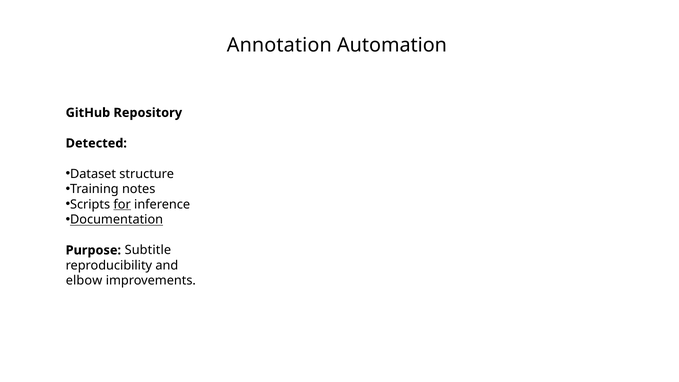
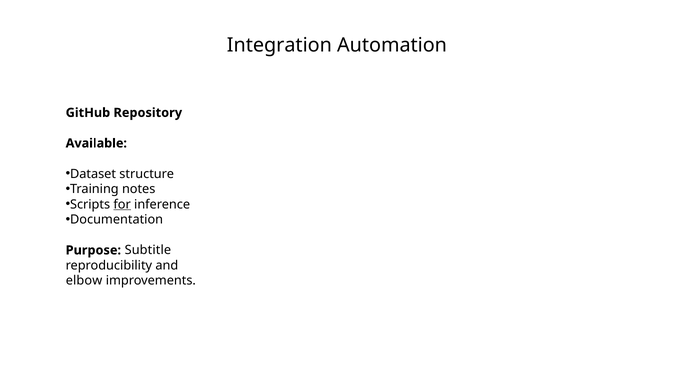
Annotation: Annotation -> Integration
Detected: Detected -> Available
Documentation underline: present -> none
